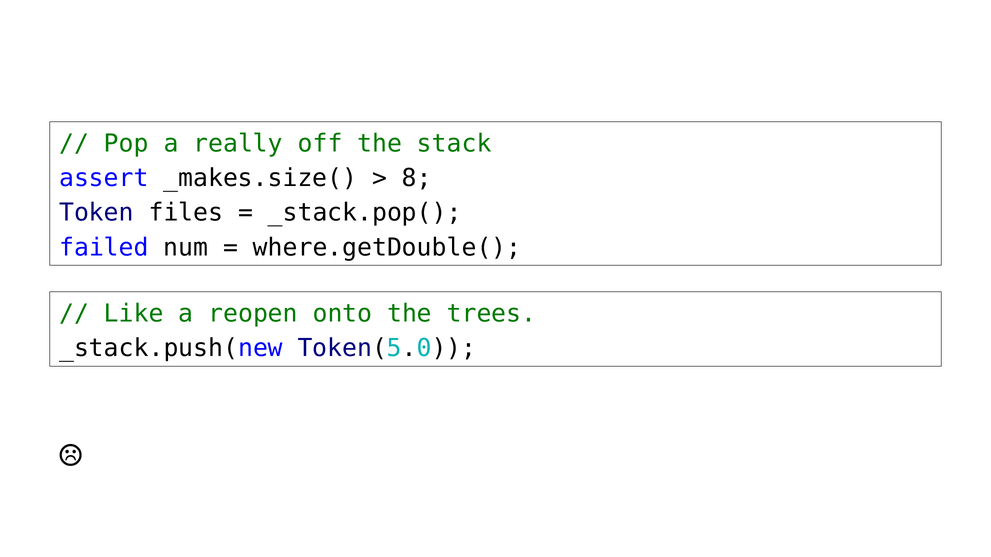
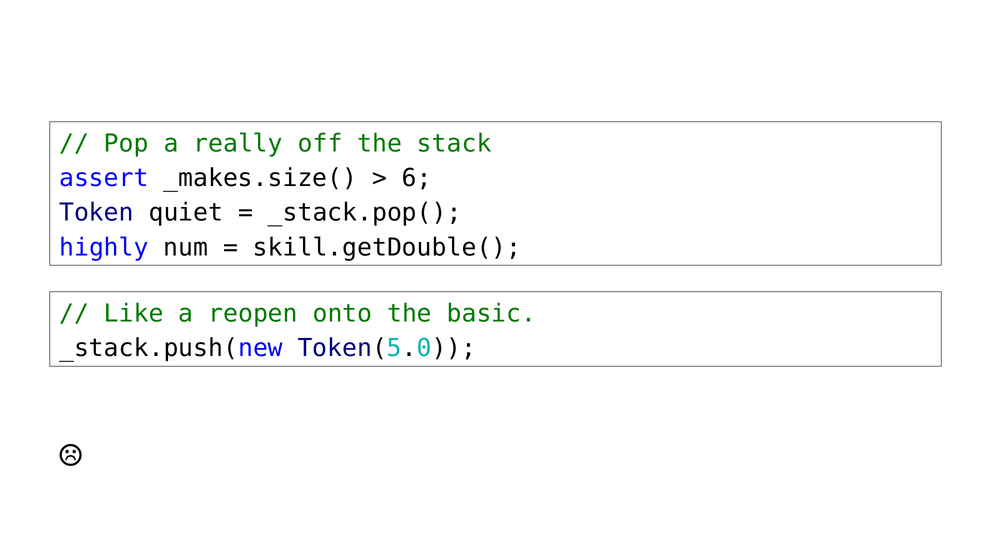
8: 8 -> 6
files: files -> quiet
failed: failed -> highly
where.getDouble(: where.getDouble( -> skill.getDouble(
trees: trees -> basic
